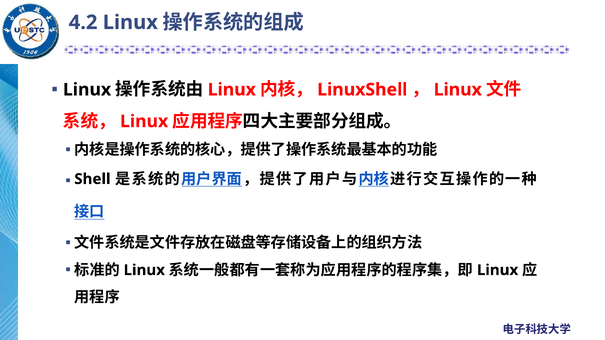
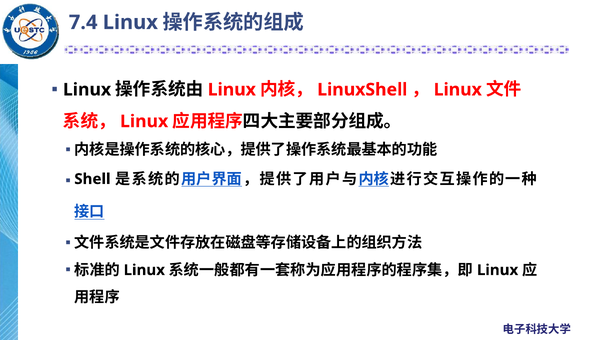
4.2: 4.2 -> 7.4
